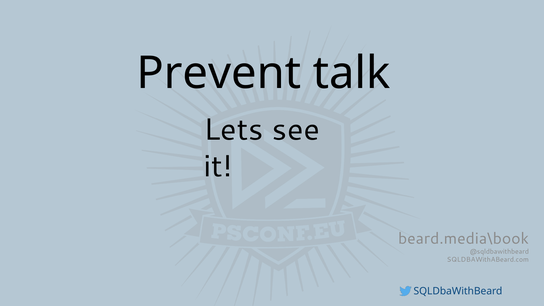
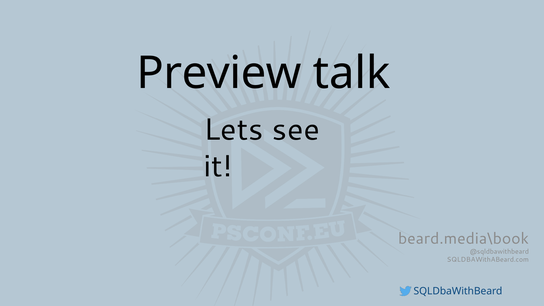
Prevent: Prevent -> Preview
